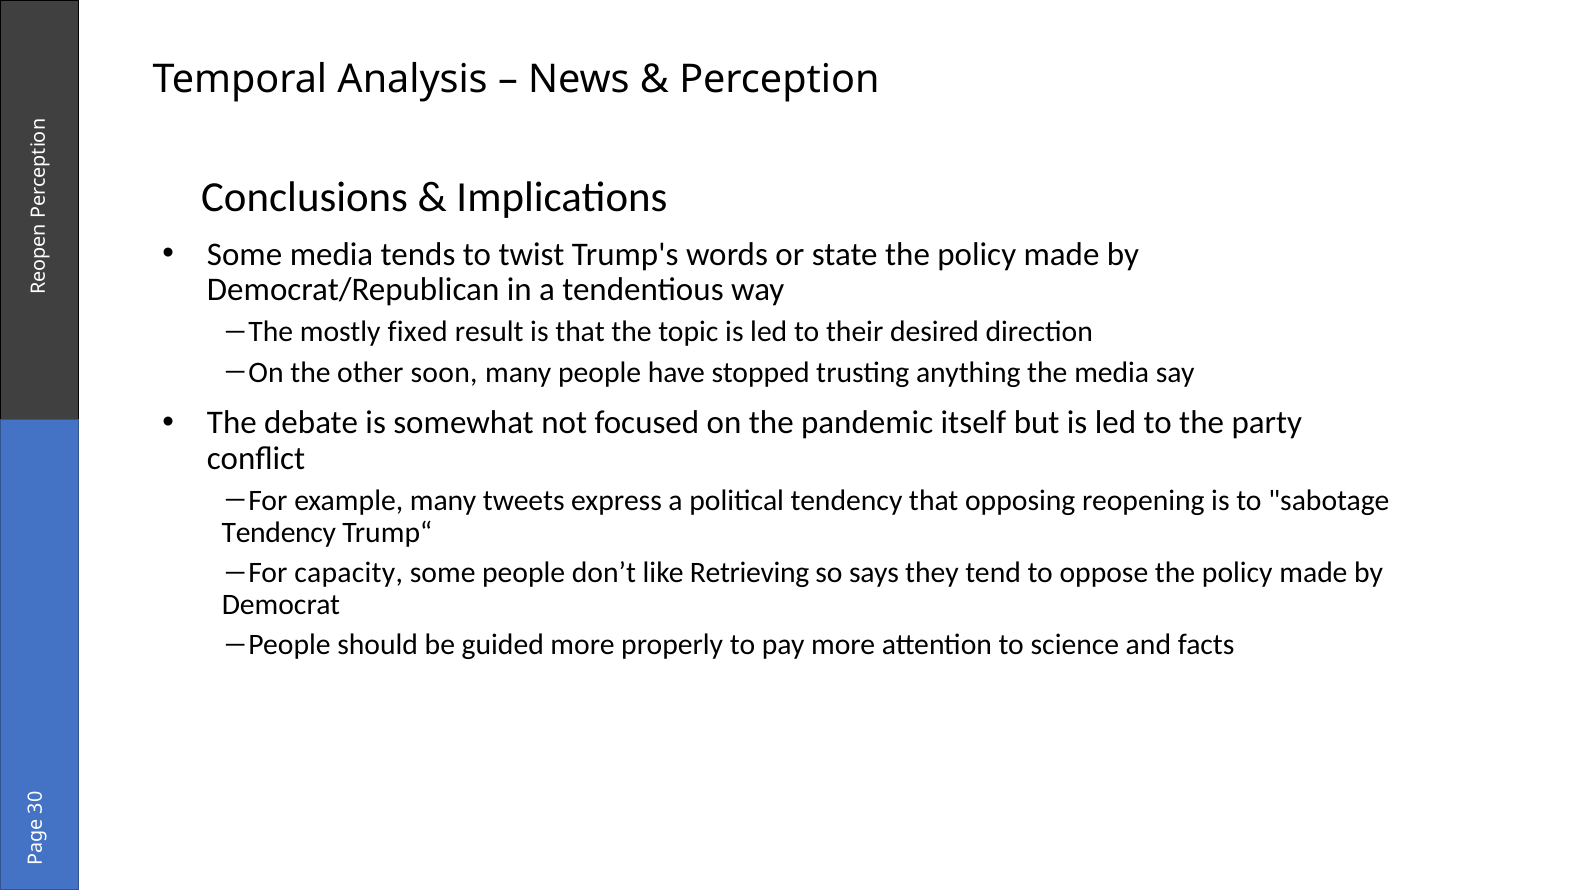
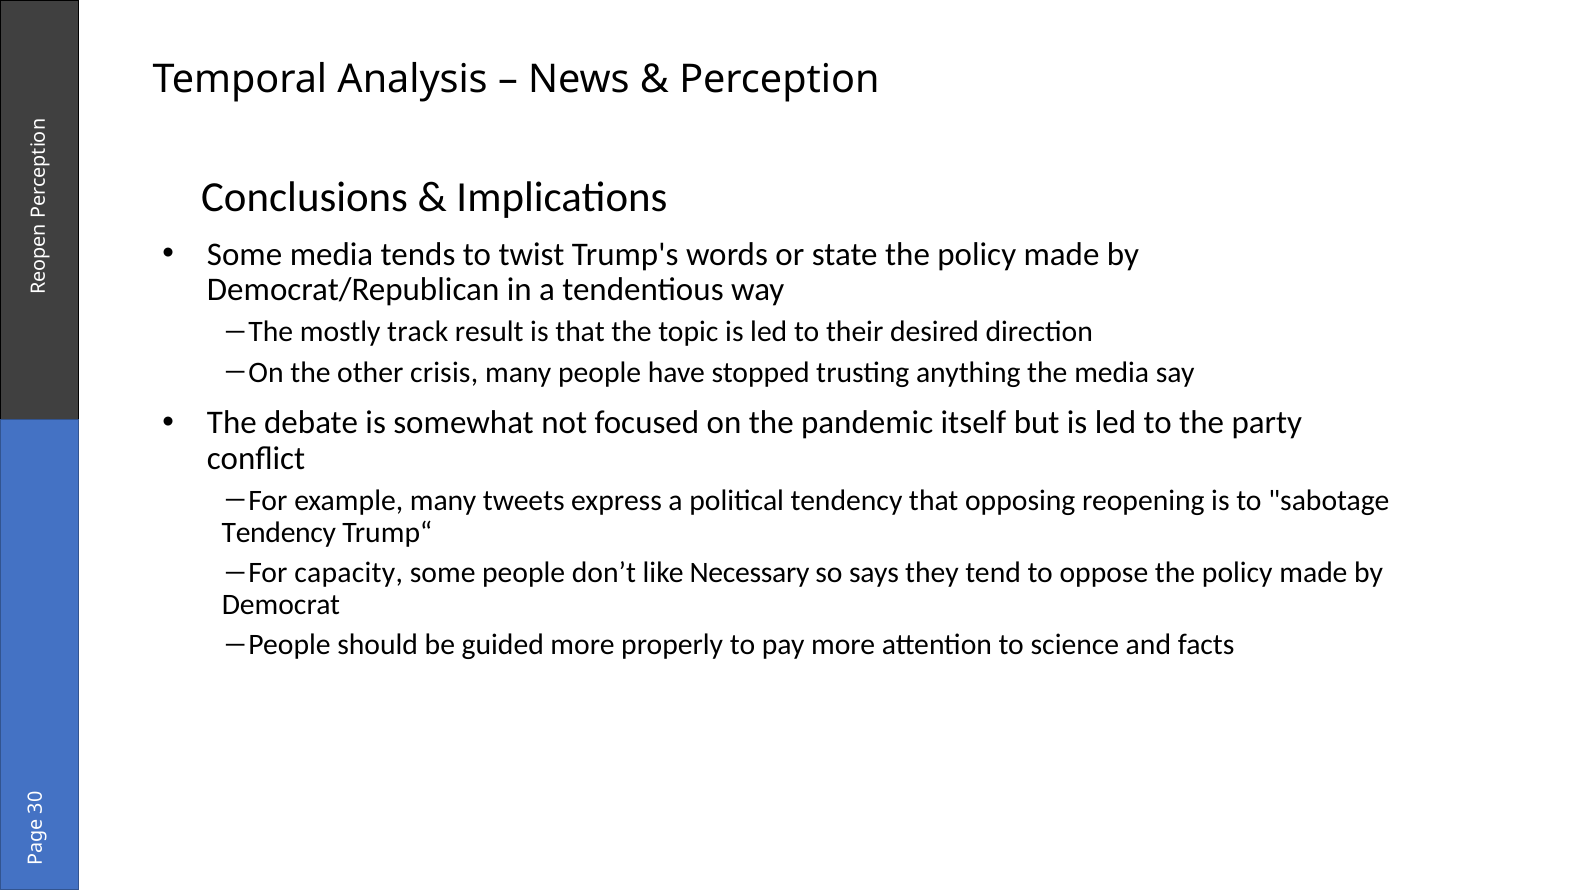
fixed: fixed -> track
soon: soon -> crisis
Retrieving: Retrieving -> Necessary
